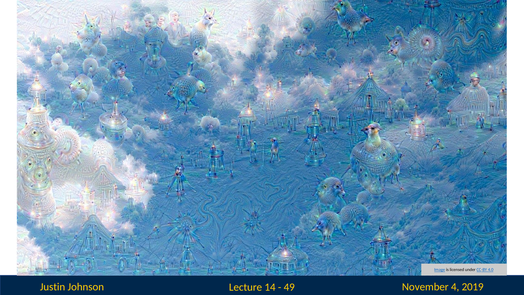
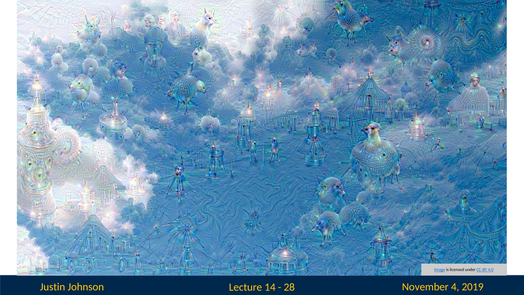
49: 49 -> 28
